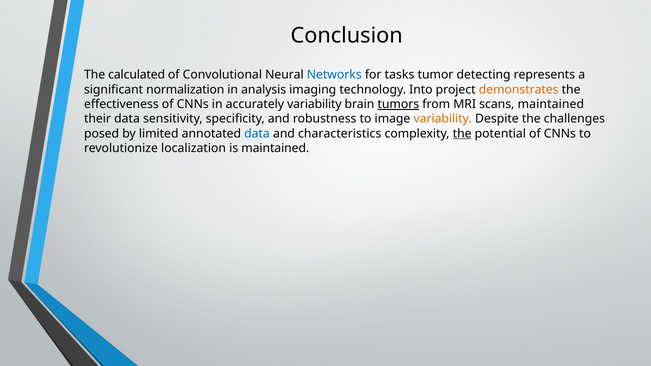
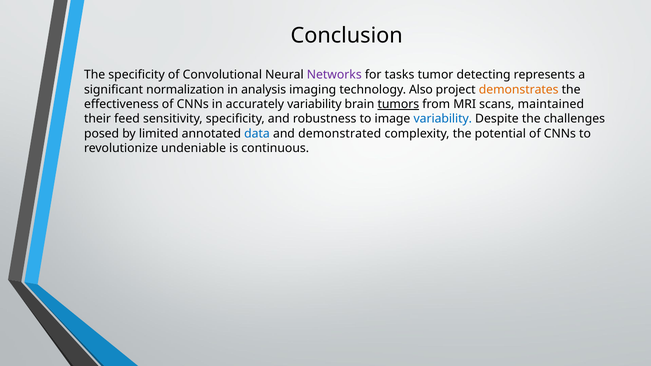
The calculated: calculated -> specificity
Networks colour: blue -> purple
Into: Into -> Also
their data: data -> feed
variability at (443, 119) colour: orange -> blue
characteristics: characteristics -> demonstrated
the at (462, 134) underline: present -> none
localization: localization -> undeniable
is maintained: maintained -> continuous
